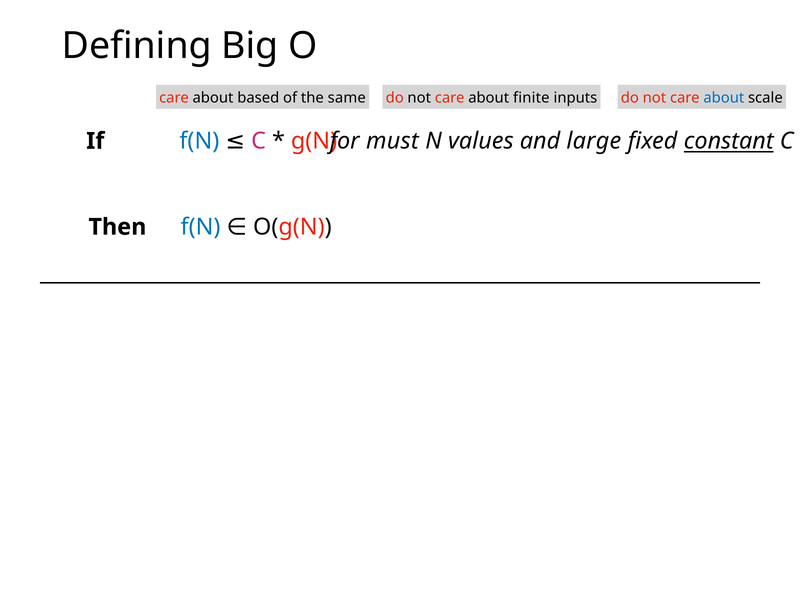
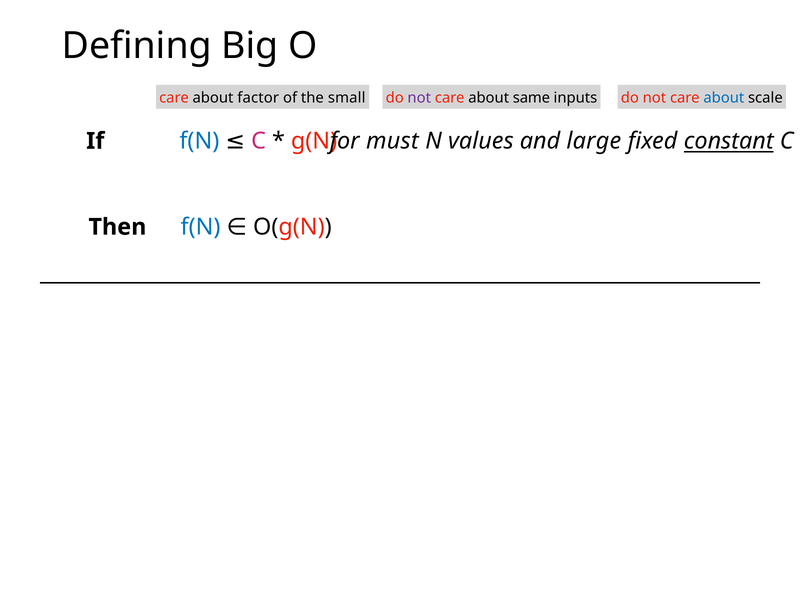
based: based -> factor
same: same -> small
not at (419, 98) colour: black -> purple
finite: finite -> same
